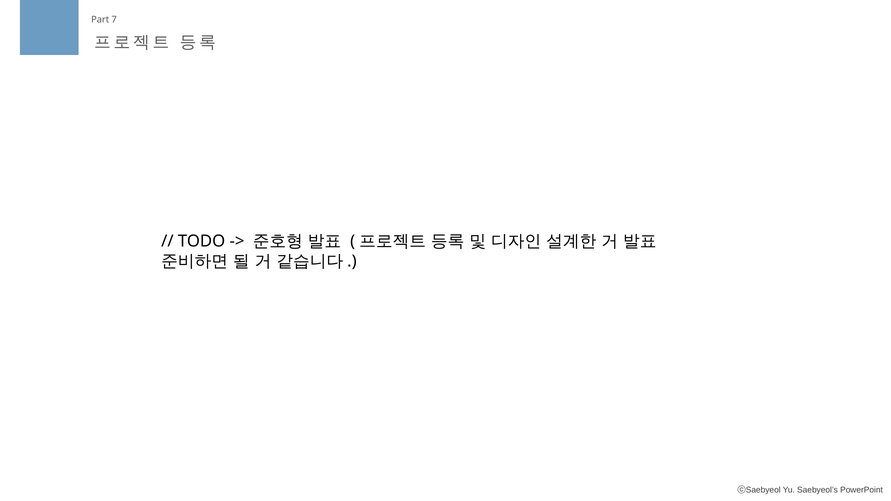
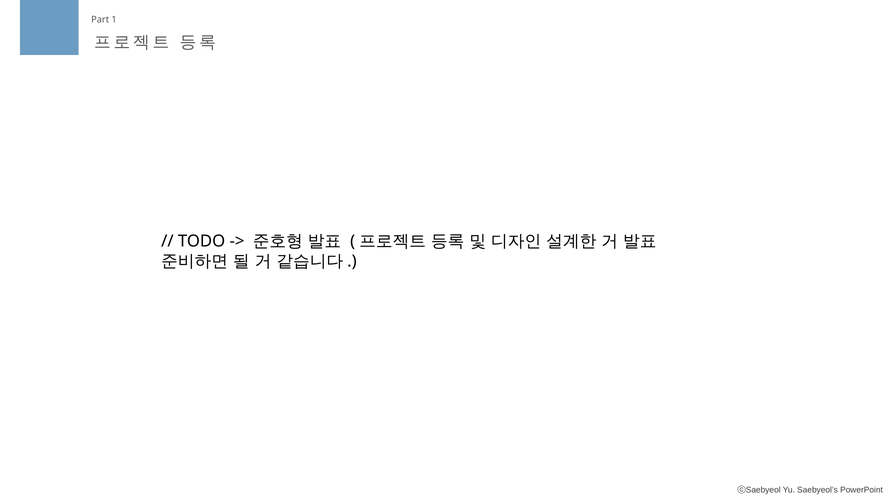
7: 7 -> 1
